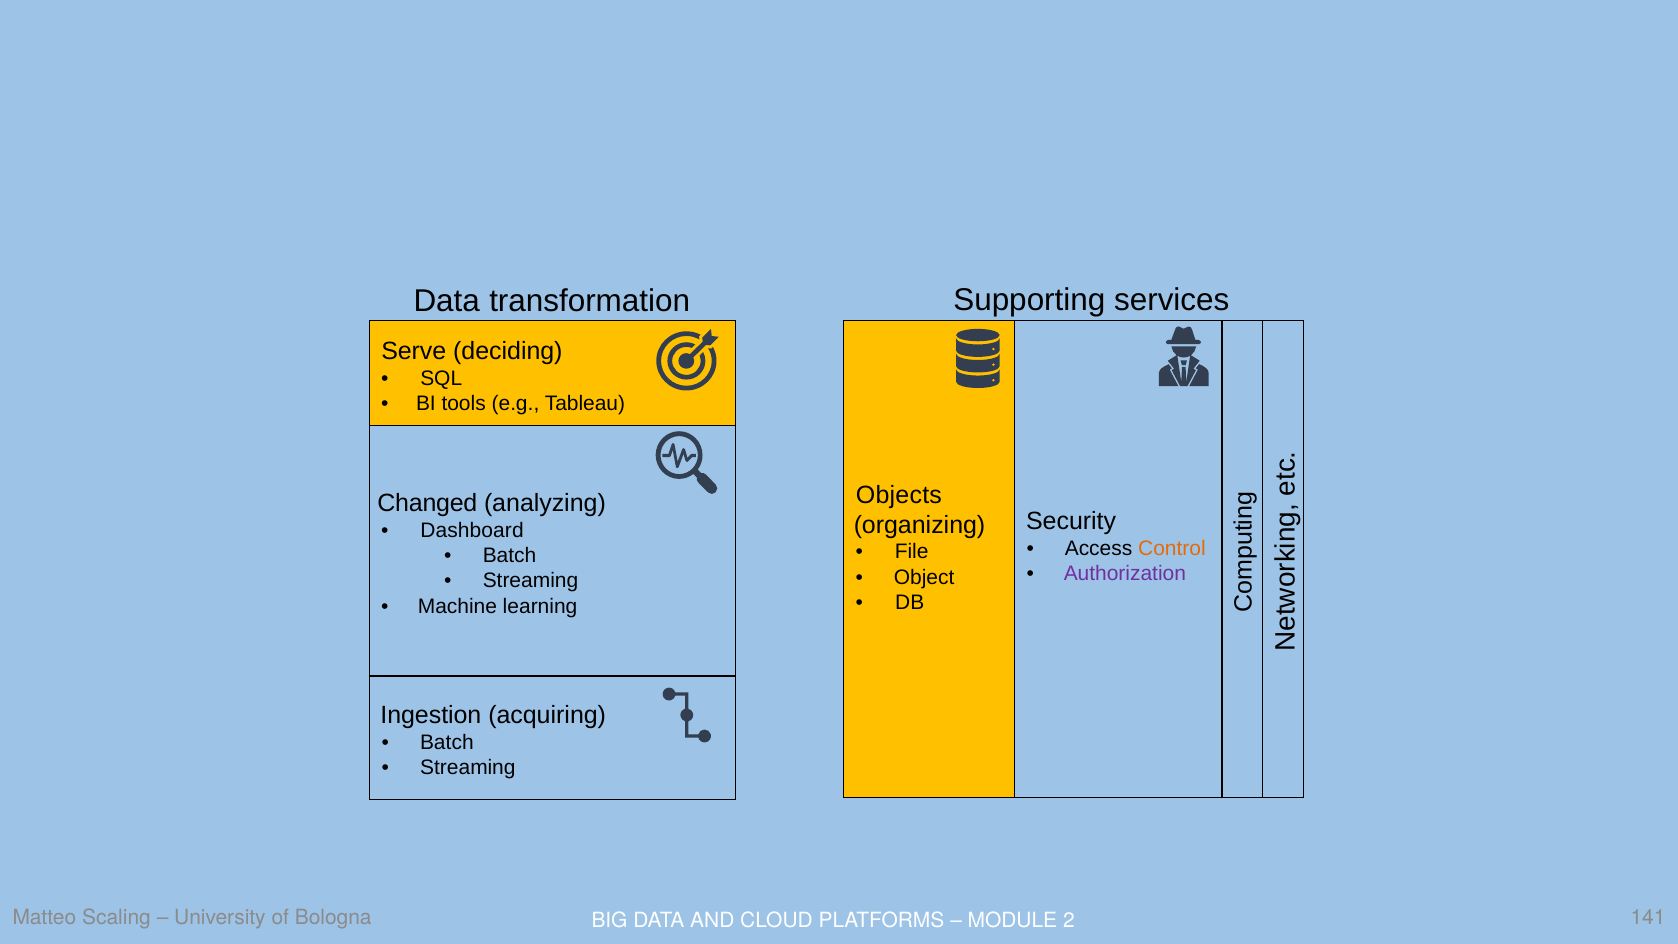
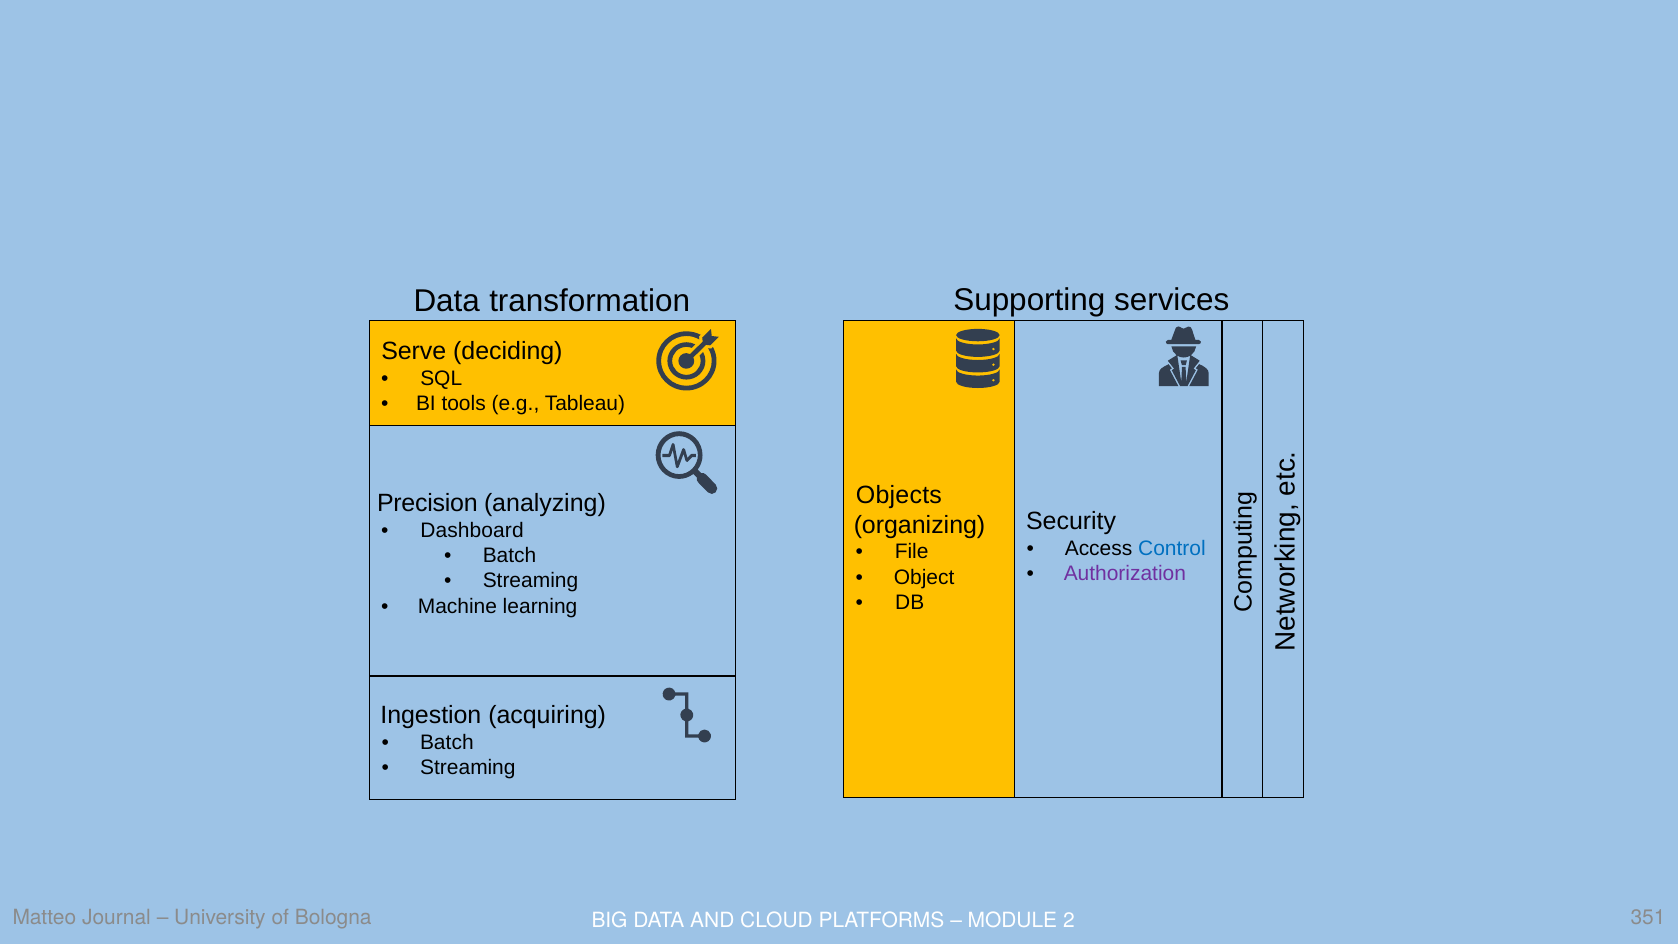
Changed: Changed -> Precision
Control colour: orange -> blue
Scaling: Scaling -> Journal
141: 141 -> 351
